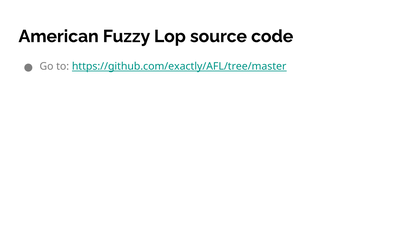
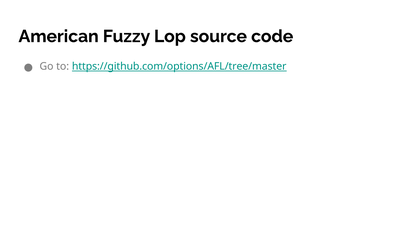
https://github.com/exactly/AFL/tree/master: https://github.com/exactly/AFL/tree/master -> https://github.com/options/AFL/tree/master
